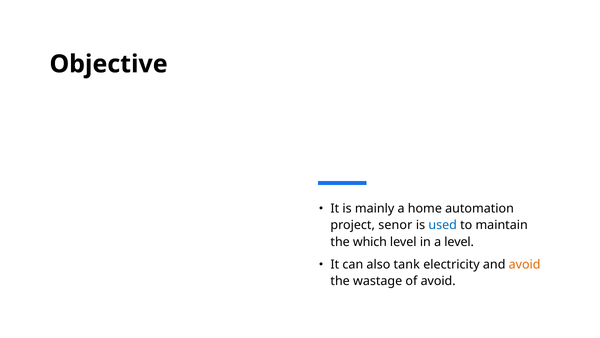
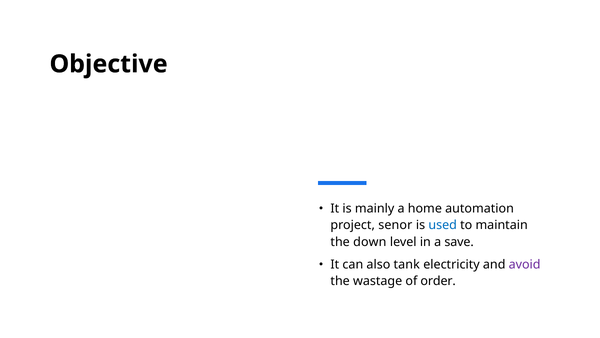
which: which -> down
a level: level -> save
avoid at (525, 264) colour: orange -> purple
of avoid: avoid -> order
